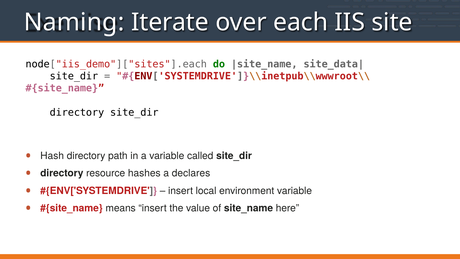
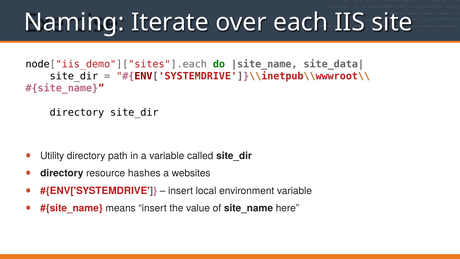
Hash: Hash -> Utility
declares: declares -> websites
